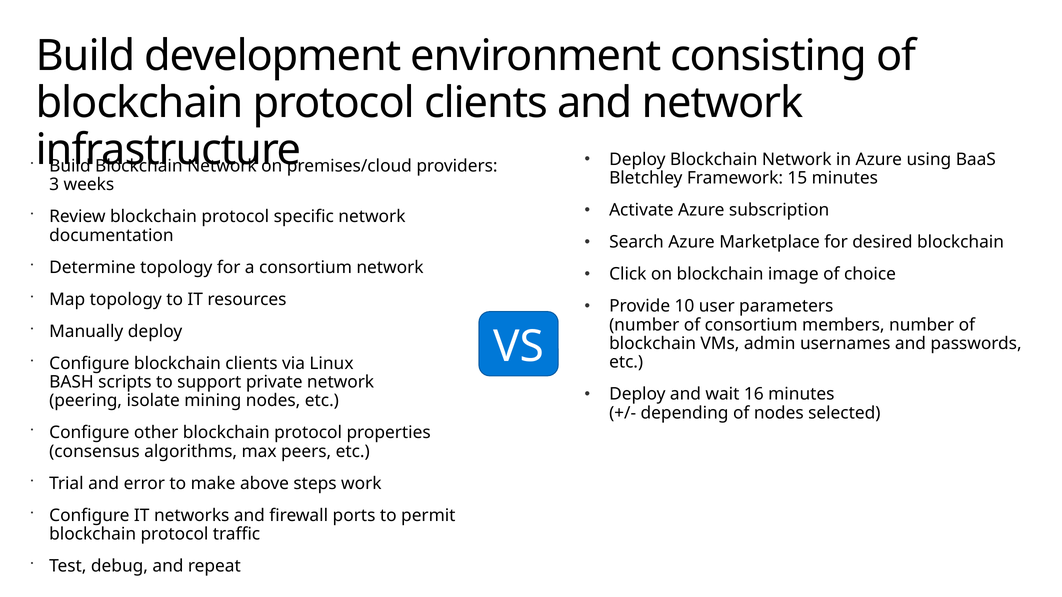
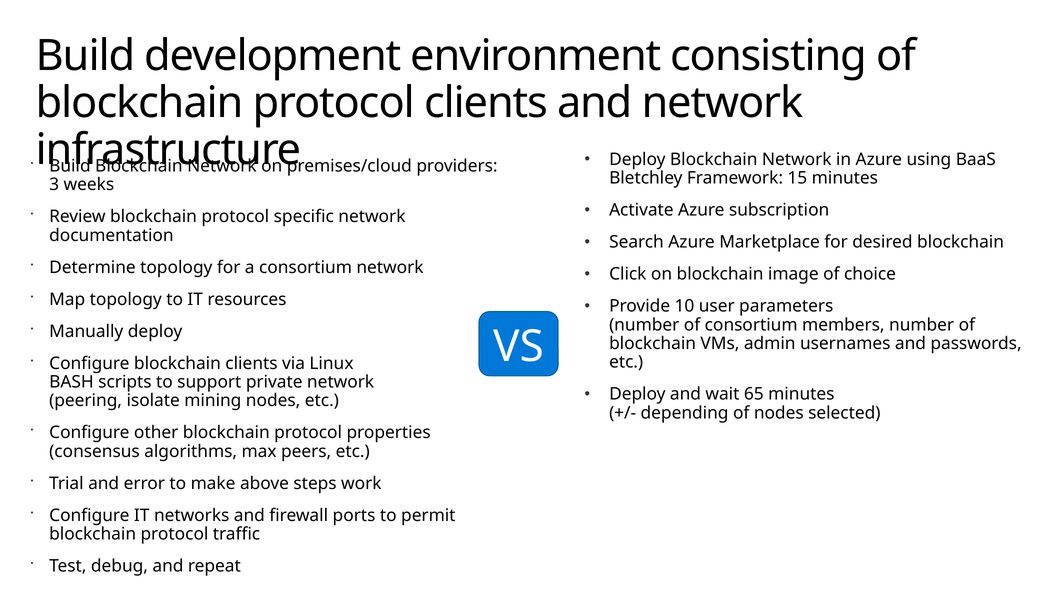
16: 16 -> 65
